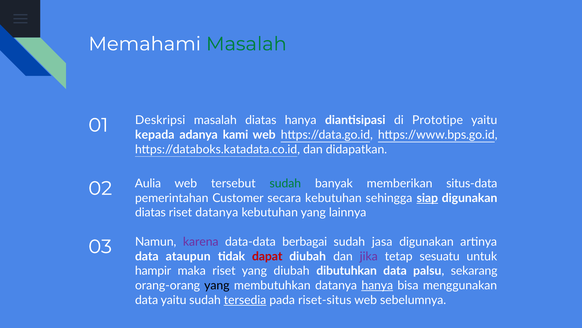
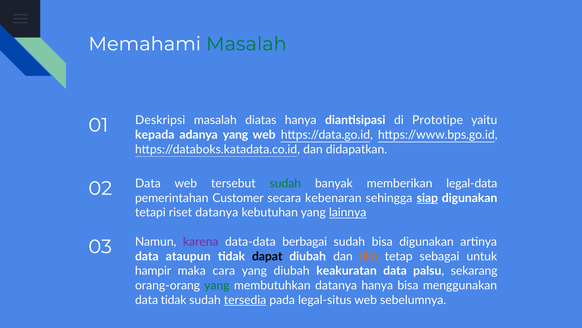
adanya kami: kami -> yang
02 Aulia: Aulia -> Data
situs-data: situs-data -> legal-data
secara kebutuhan: kebutuhan -> kebenaran
diatas at (150, 212): diatas -> tetapi
lainnya underline: none -> present
sudah jasa: jasa -> bisa
dapat colour: red -> black
jika colour: purple -> orange
sesuatu: sesuatu -> sebagai
maka riset: riset -> cara
dibutuhkan: dibutuhkan -> keakuratan
yang at (217, 285) colour: black -> green
hanya at (377, 285) underline: present -> none
data yaitu: yaitu -> tidak
riset-situs: riset-situs -> legal-situs
